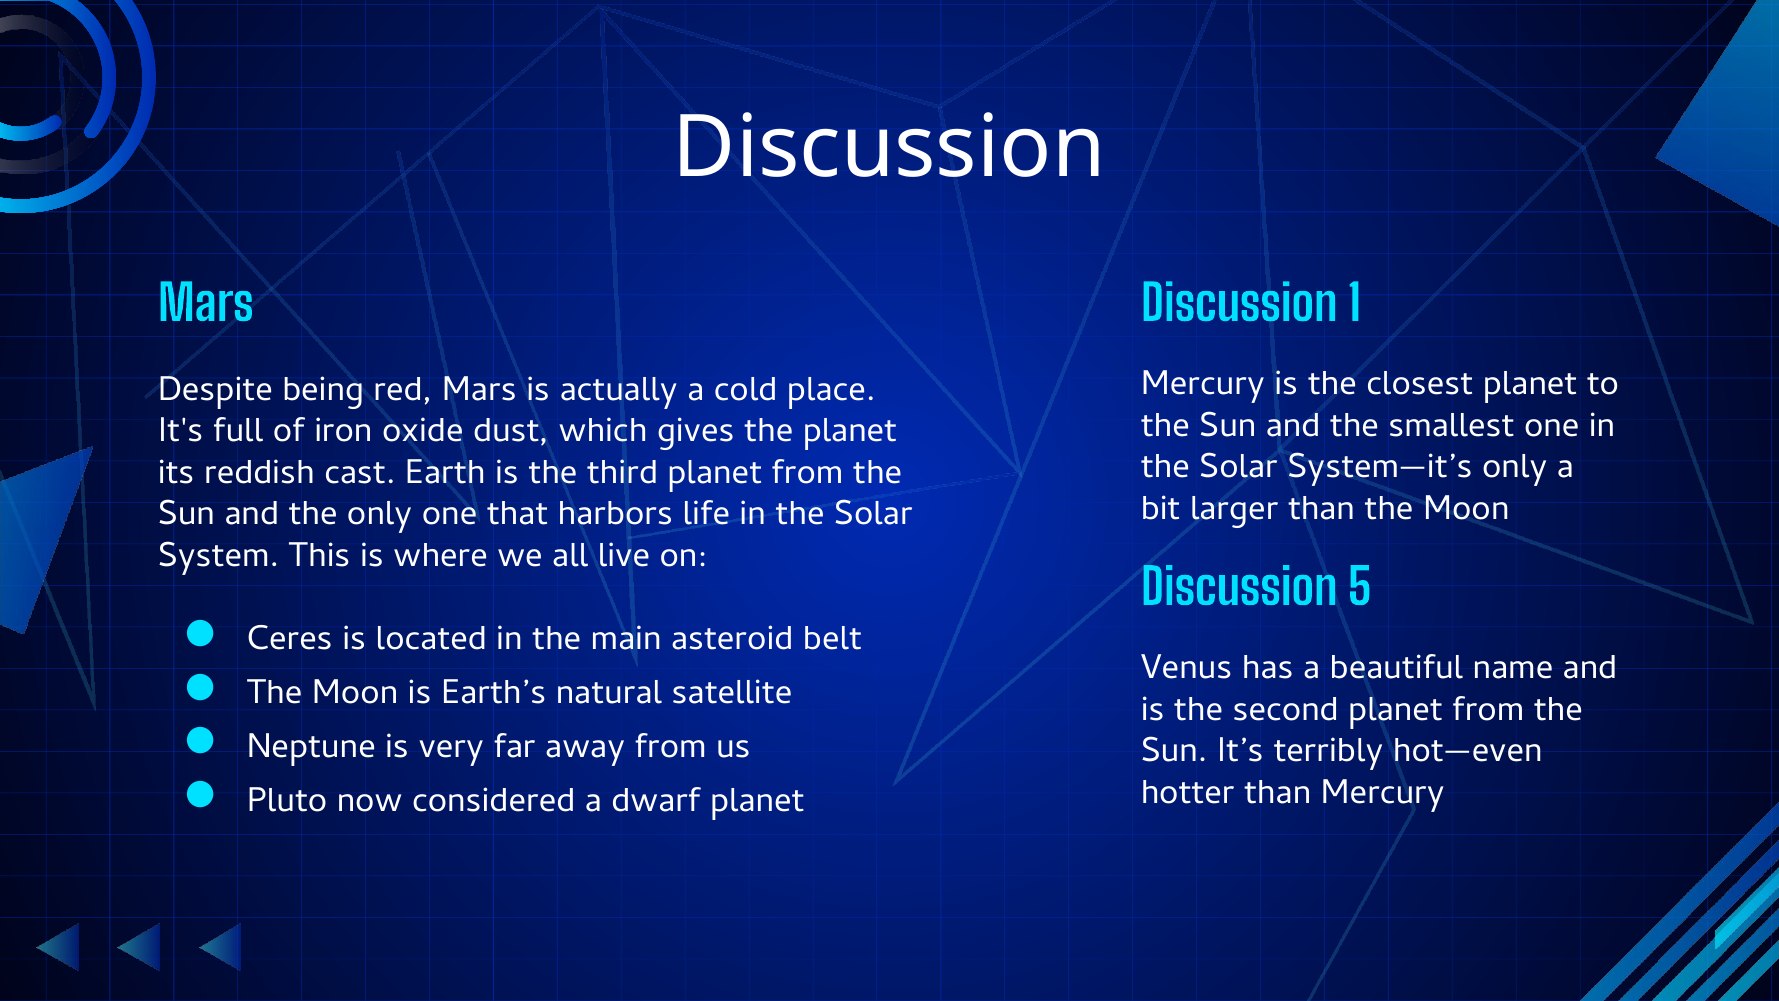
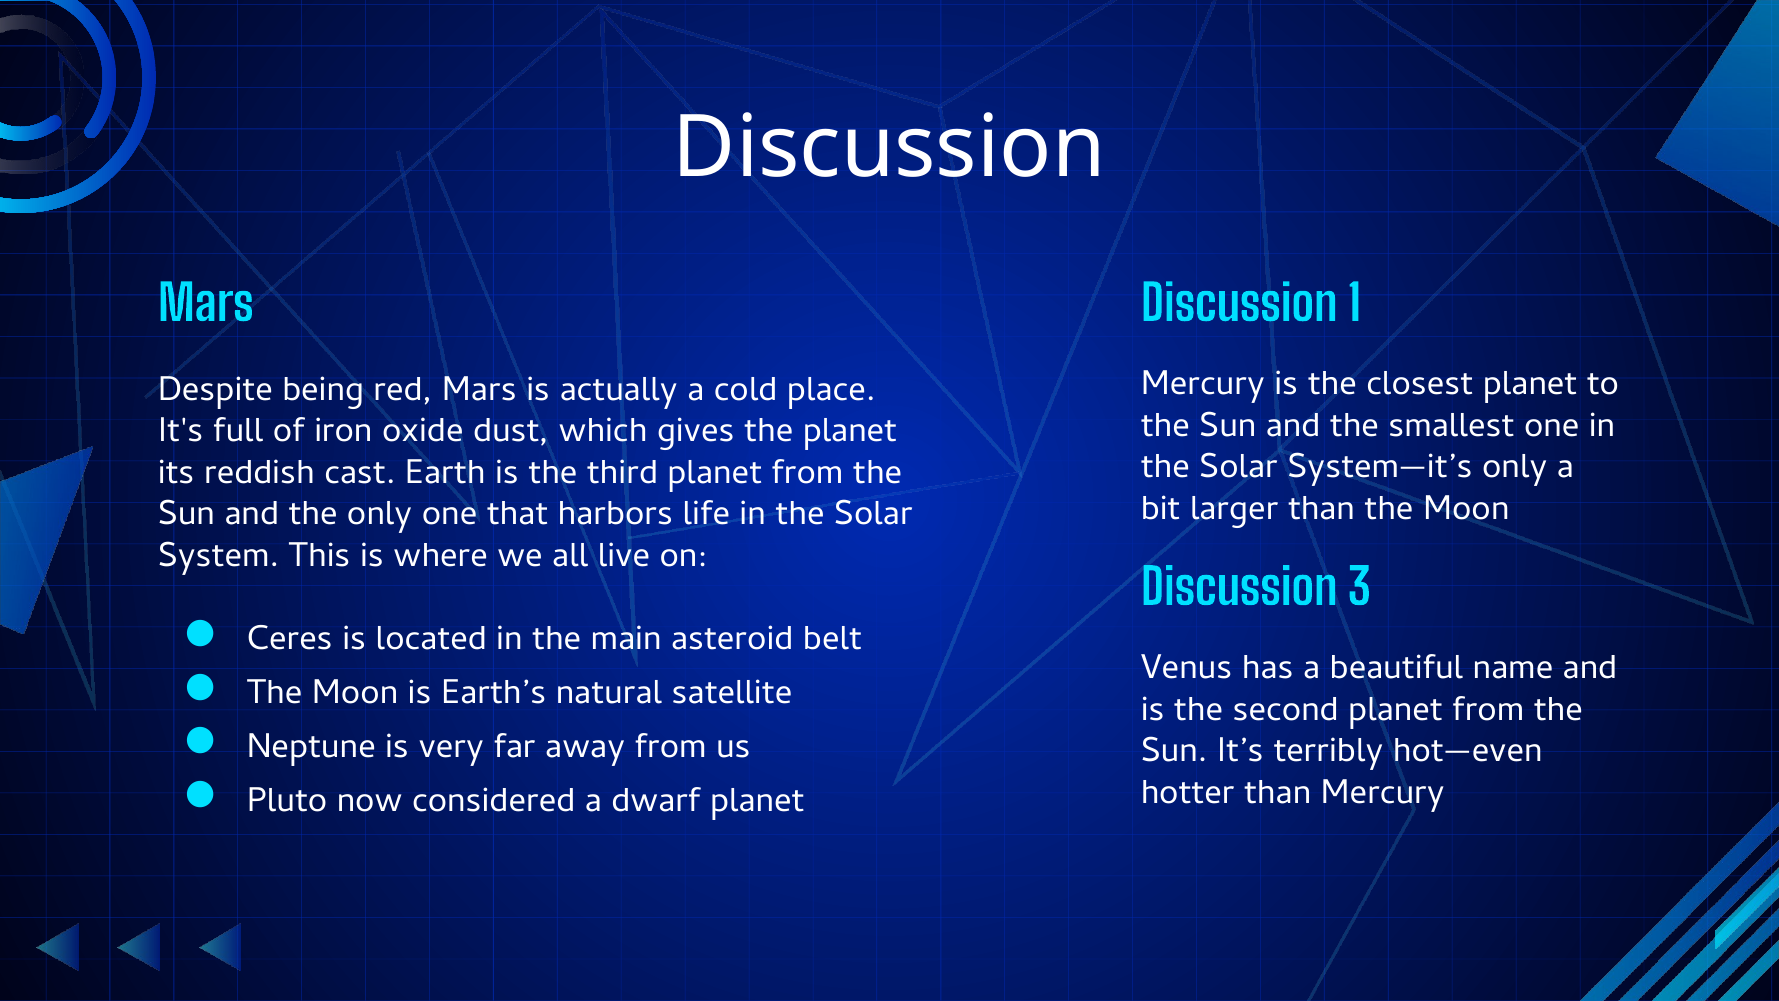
5: 5 -> 3
